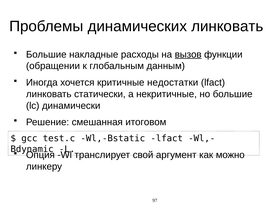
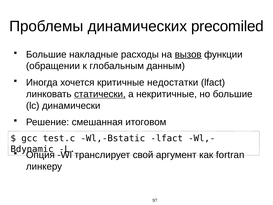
динамических линковать: линковать -> precomiled
статически underline: none -> present
можно: можно -> fortran
